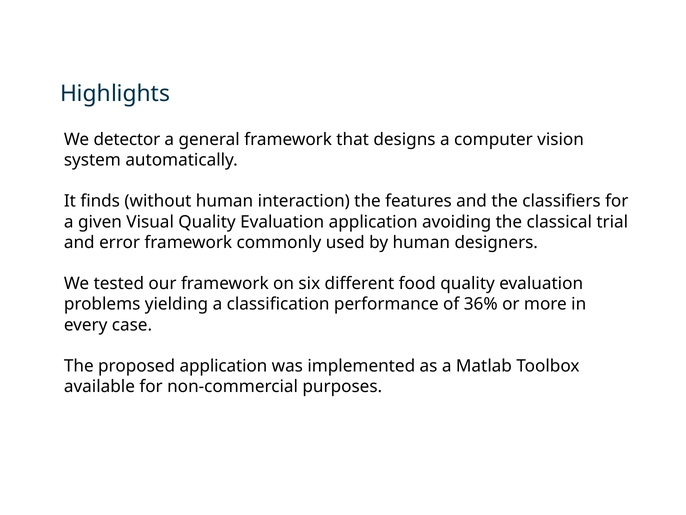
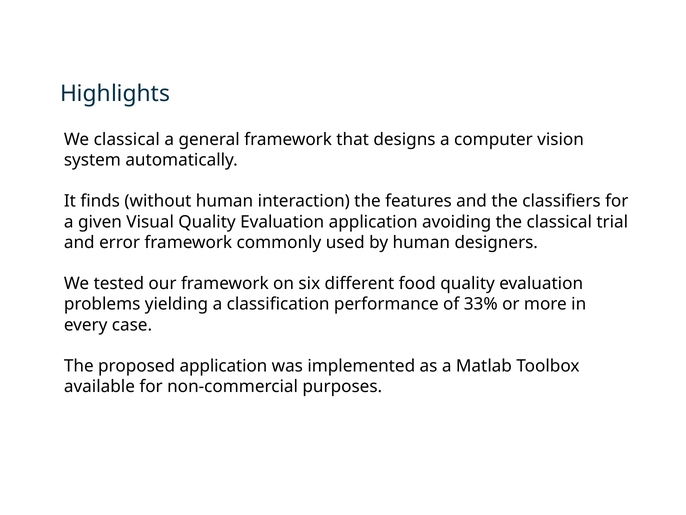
We detector: detector -> classical
36%: 36% -> 33%
